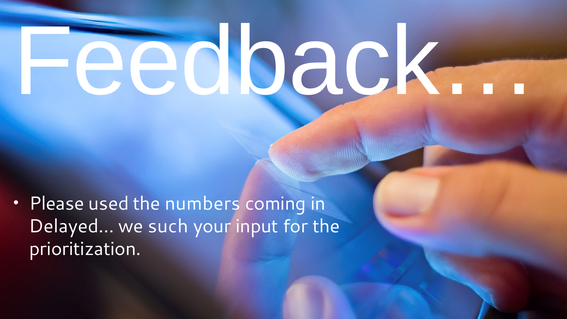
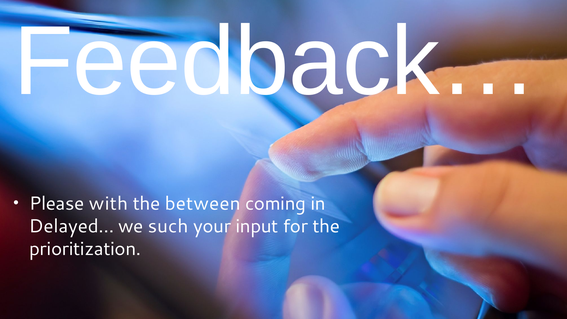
used: used -> with
numbers: numbers -> between
